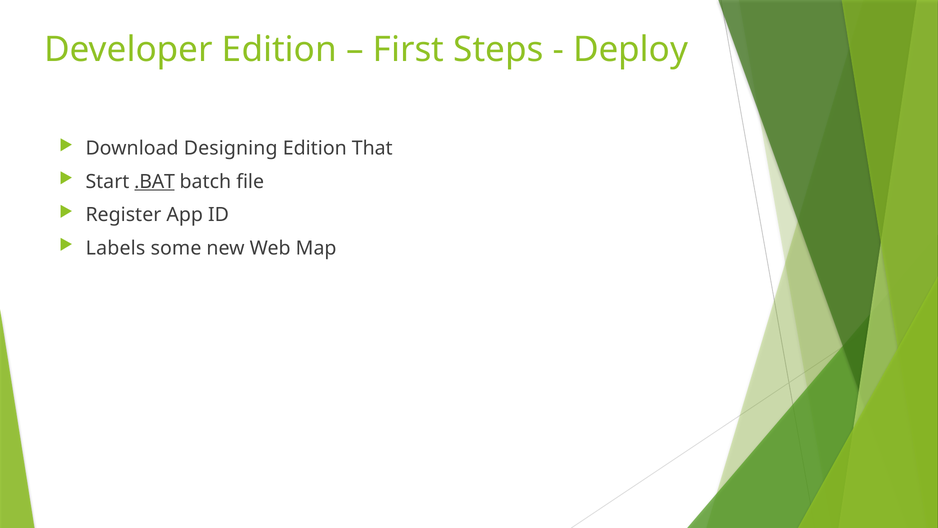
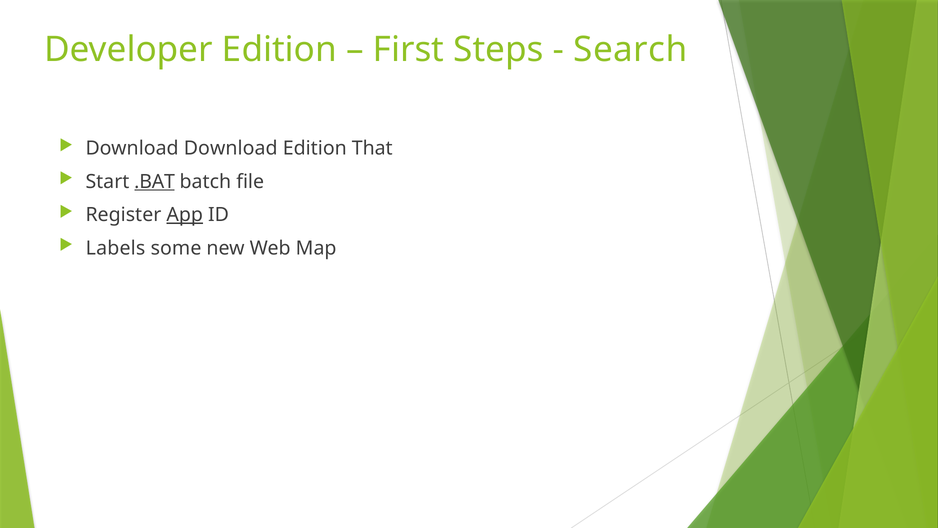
Deploy: Deploy -> Search
Download Designing: Designing -> Download
App underline: none -> present
